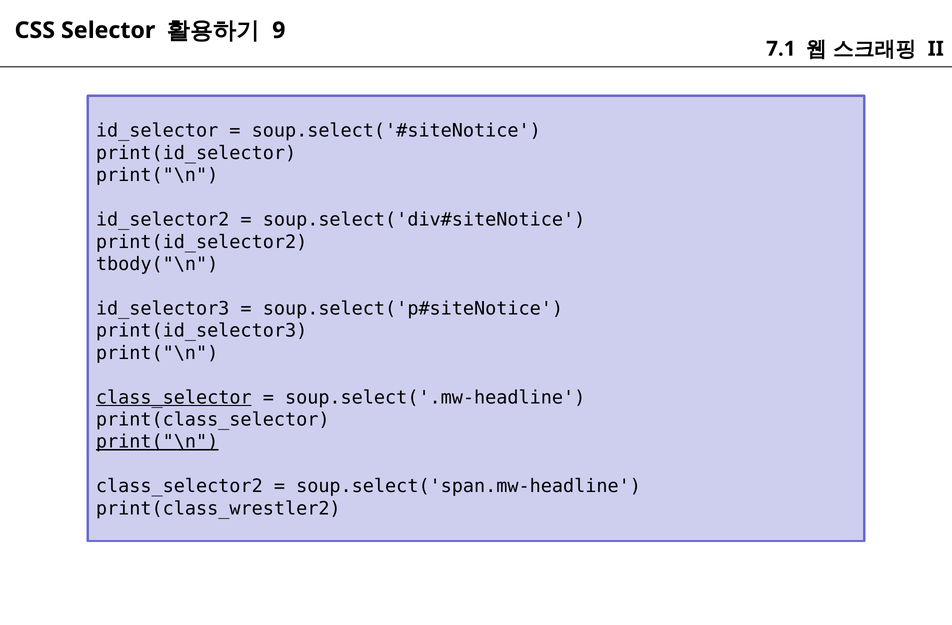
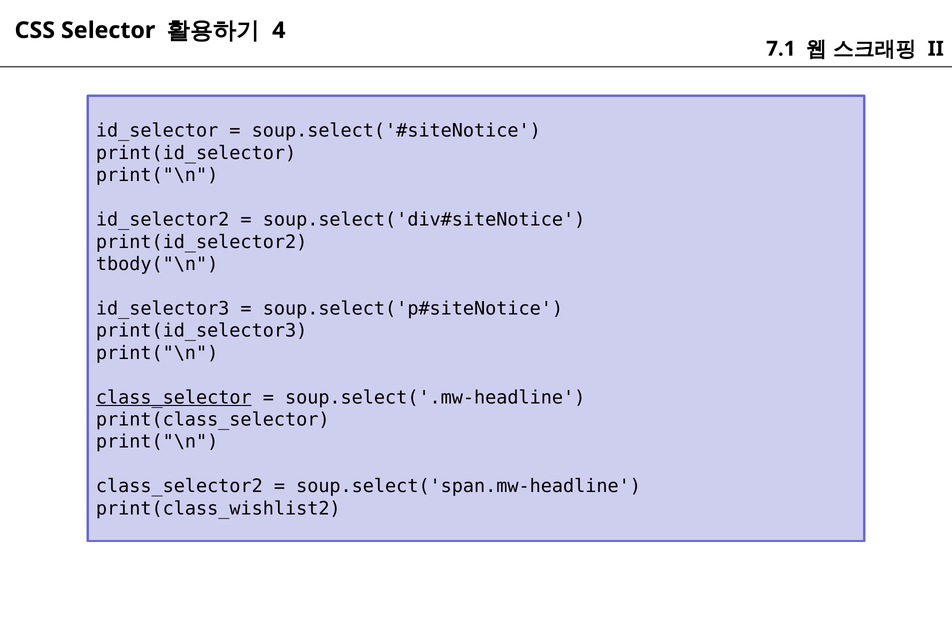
9: 9 -> 4
print("\n at (157, 442) underline: present -> none
print(class_wrestler2: print(class_wrestler2 -> print(class_wishlist2
